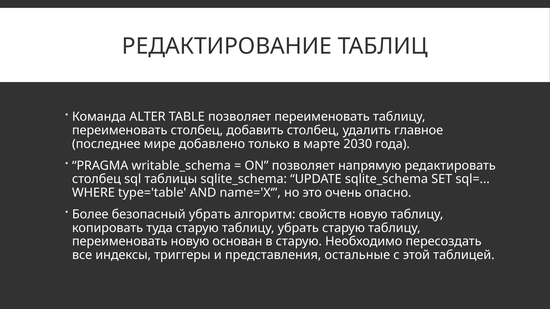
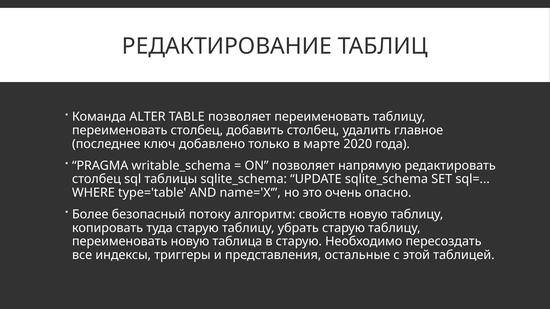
мире: мире -> ключ
2030: 2030 -> 2020
безопасный убрать: убрать -> потоку
основан: основан -> таблица
